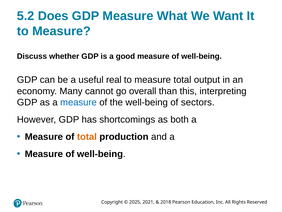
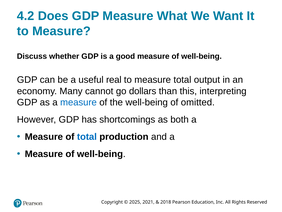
5.2: 5.2 -> 4.2
overall: overall -> dollars
sectors: sectors -> omitted
total at (87, 136) colour: orange -> blue
